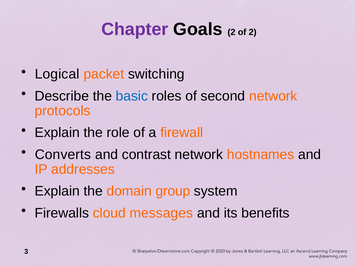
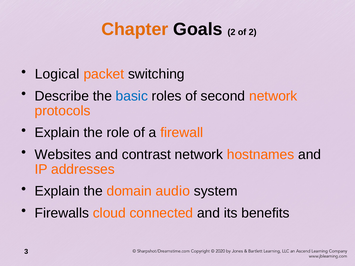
Chapter colour: purple -> orange
Converts: Converts -> Websites
group: group -> audio
messages: messages -> connected
